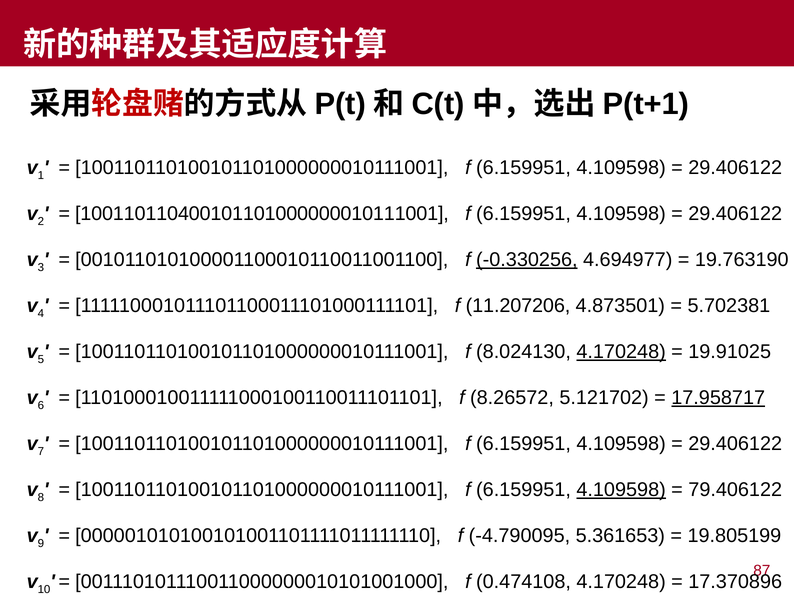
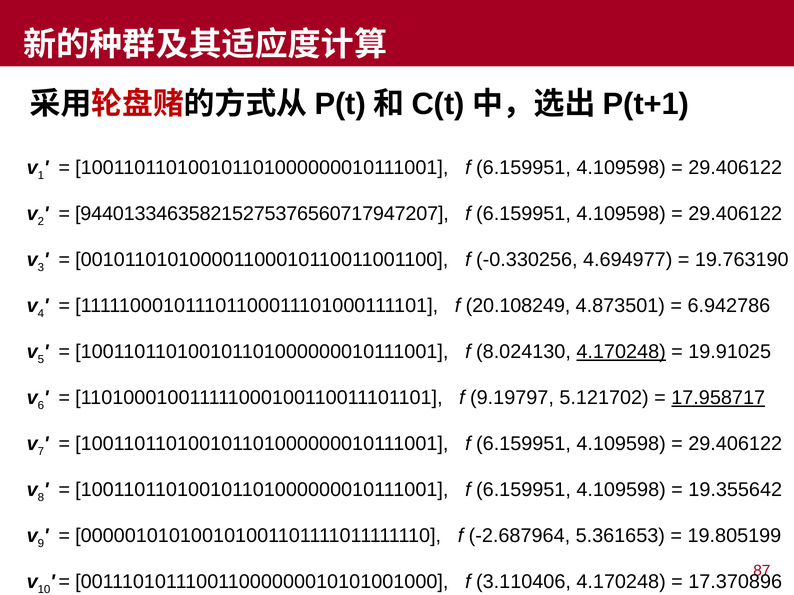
100110110400101101000000010111001: 100110110400101101000000010111001 -> 944013346358215275376560717947207
-0.330256 underline: present -> none
11.207206: 11.207206 -> 20.108249
5.702381: 5.702381 -> 6.942786
8.26572: 8.26572 -> 9.19797
4.109598 at (621, 490) underline: present -> none
79.406122: 79.406122 -> 19.355642
-4.790095: -4.790095 -> -2.687964
0.474108: 0.474108 -> 3.110406
